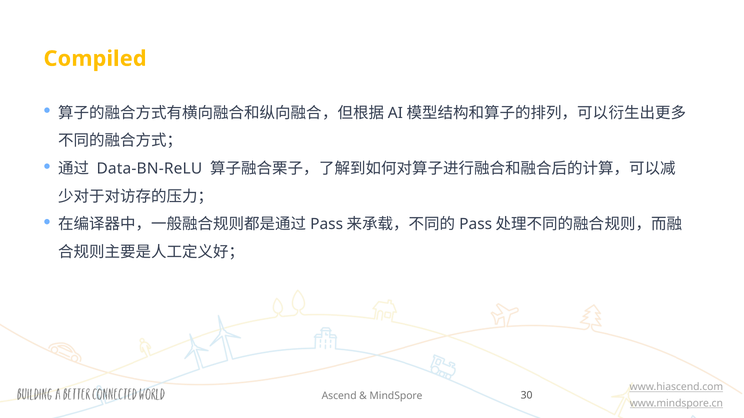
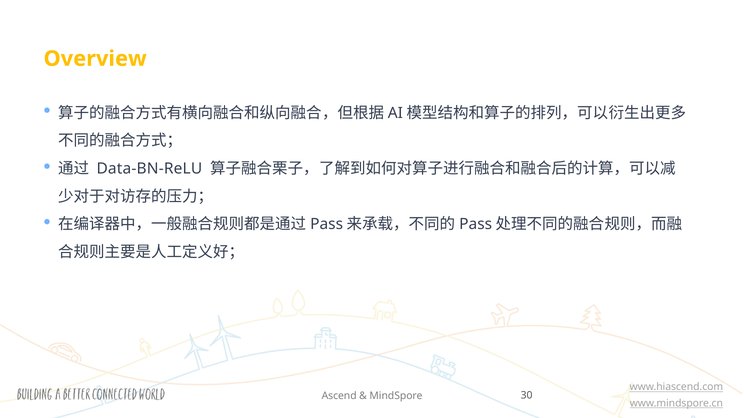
Compiled: Compiled -> Overview
